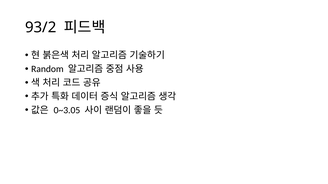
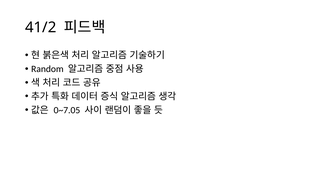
93/2: 93/2 -> 41/2
0~3.05: 0~3.05 -> 0~7.05
